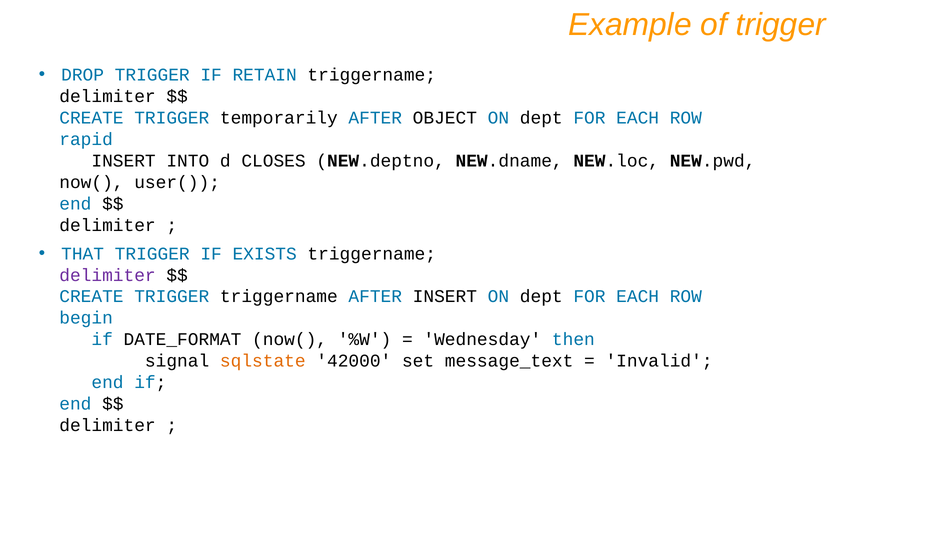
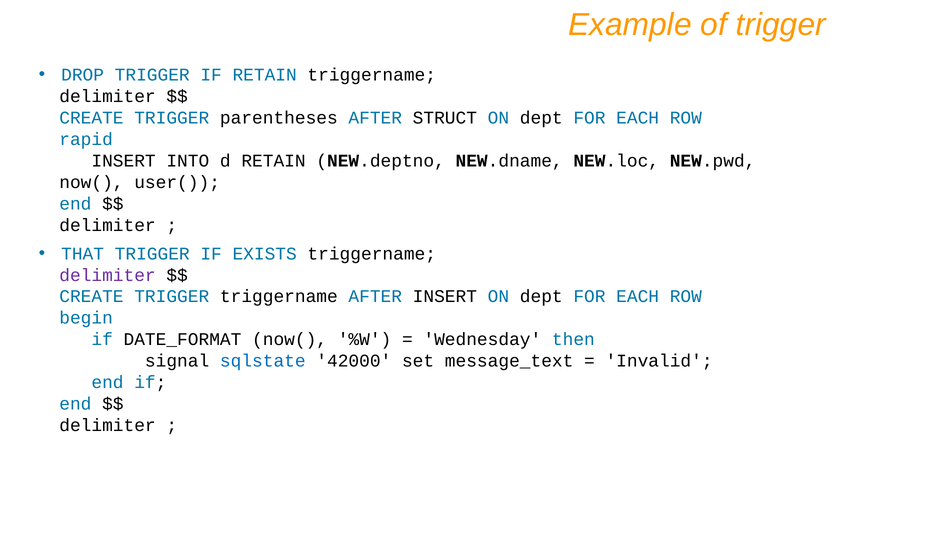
temporarily: temporarily -> parentheses
OBJECT: OBJECT -> STRUCT
d CLOSES: CLOSES -> RETAIN
sqlstate colour: orange -> blue
